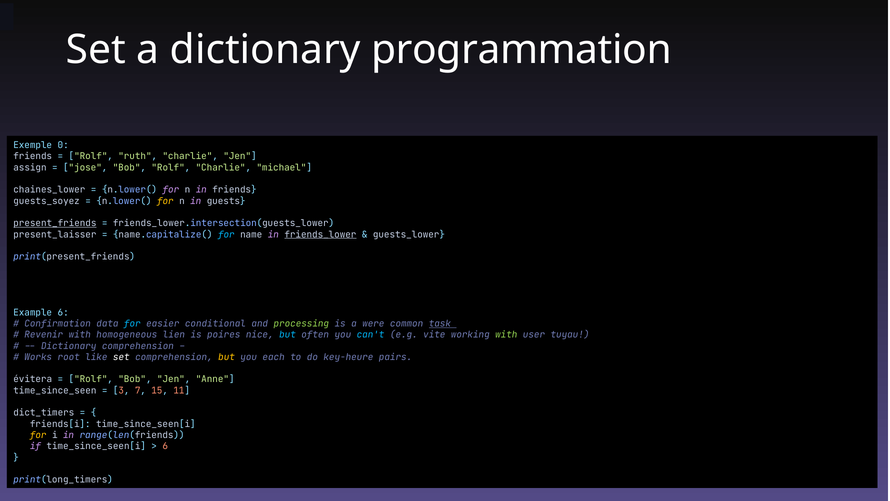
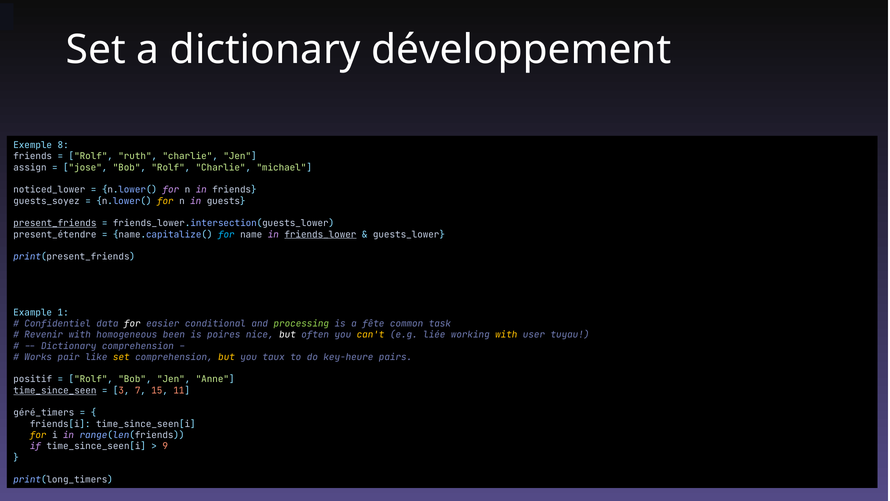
programmation: programmation -> développement
0: 0 -> 8
chaines_lower: chaines_lower -> noticed_lower
present_laisser: present_laisser -> present_étendre
Example 6: 6 -> 1
Confirmation: Confirmation -> Confidentiel
for at (132, 323) colour: light blue -> white
were: were -> fête
task underline: present -> none
lien: lien -> been
but at (288, 335) colour: light blue -> white
can't colour: light blue -> yellow
vite: vite -> liée
with at (506, 335) colour: light green -> yellow
root: root -> pair
set at (121, 357) colour: white -> yellow
each: each -> taux
évitera: évitera -> positif
time_since_seen underline: none -> present
dict_timers: dict_timers -> géré_timers
6 at (165, 446): 6 -> 9
